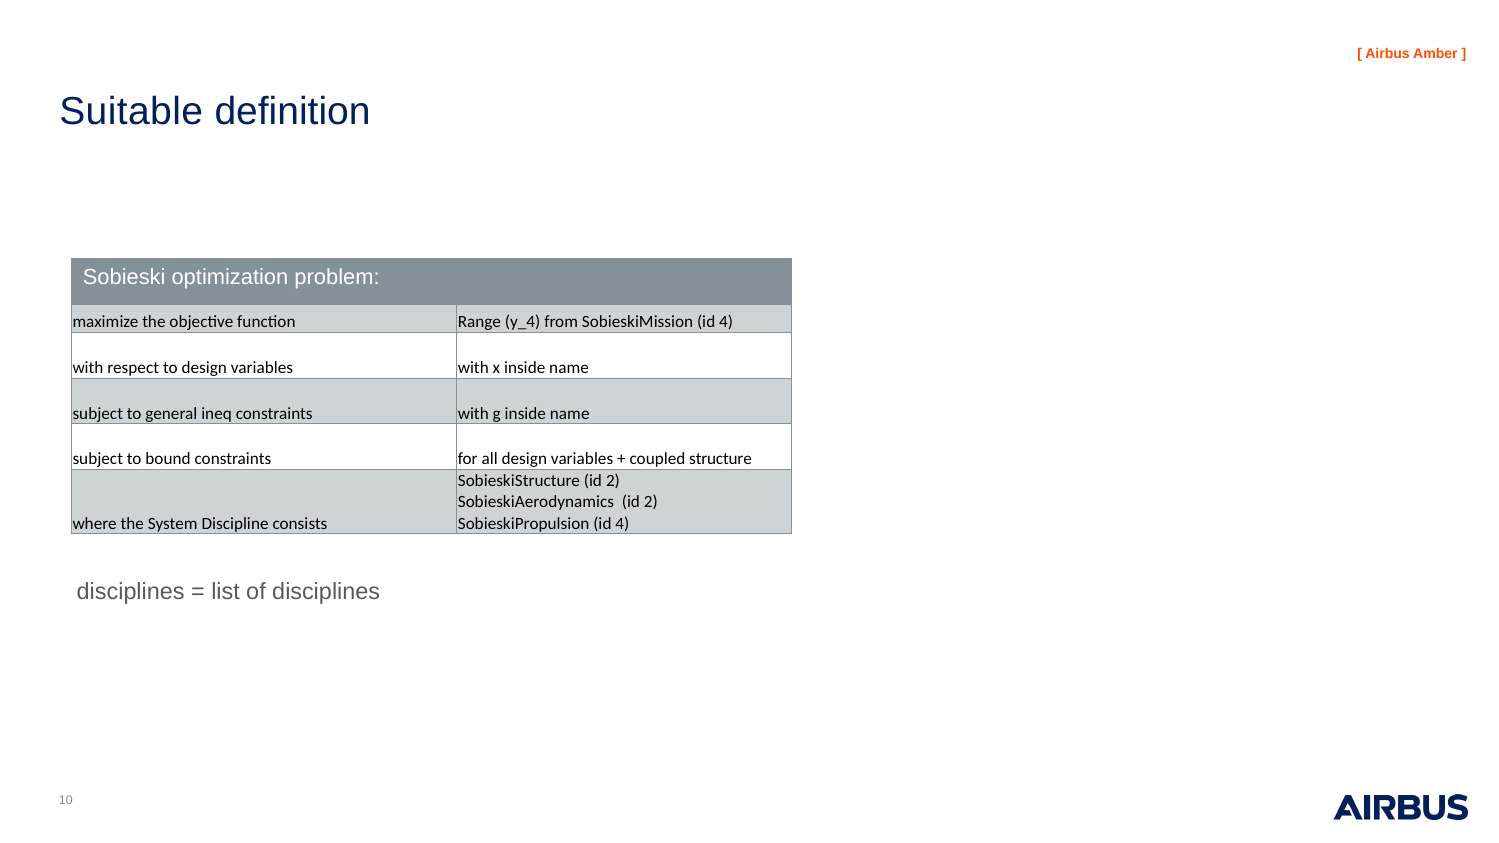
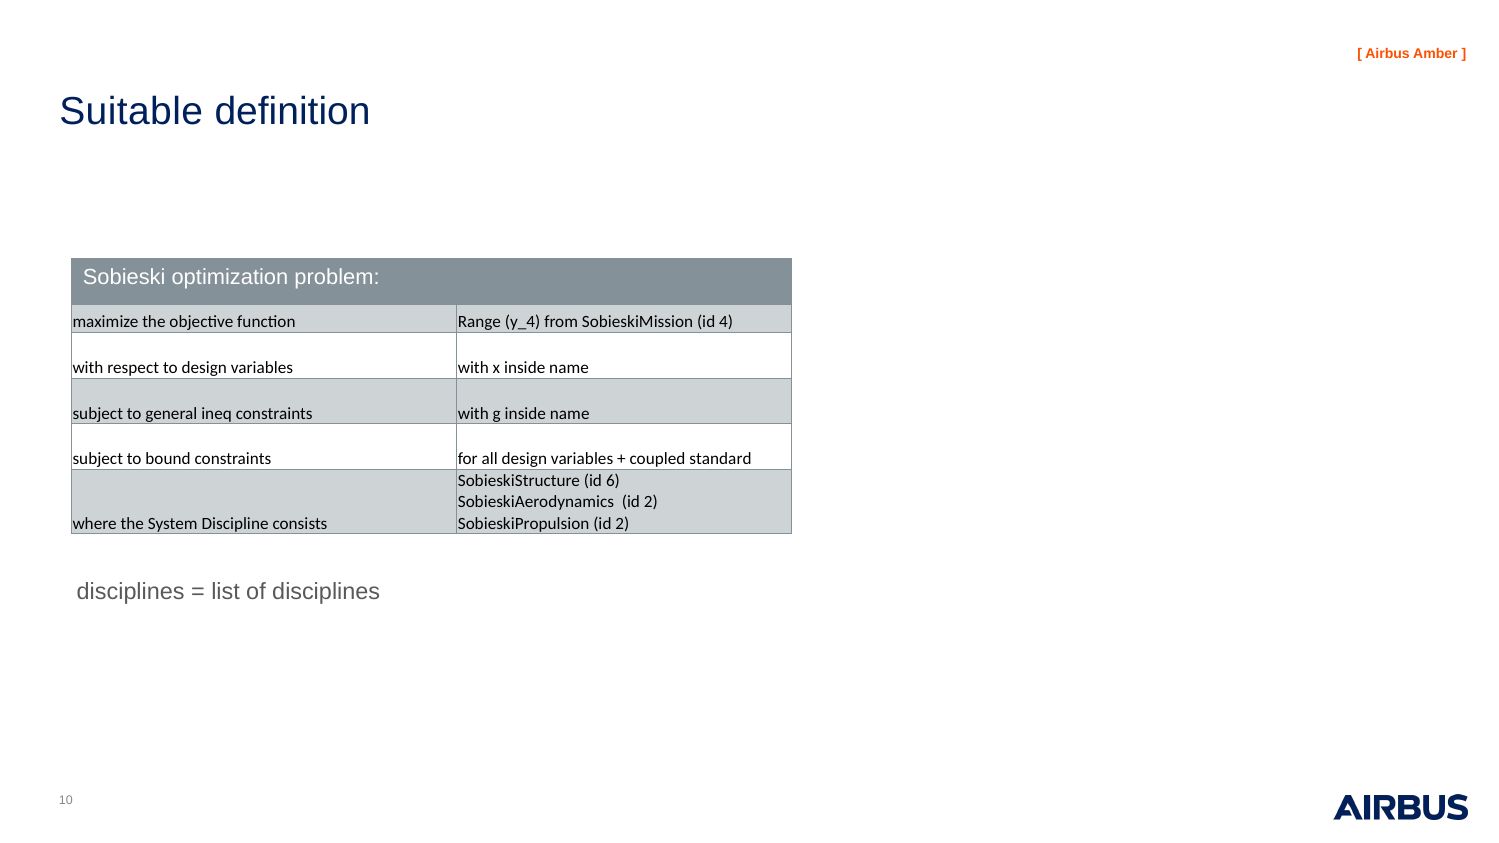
structure: structure -> standard
SobieskiStructure id 2: 2 -> 6
SobieskiPropulsion id 4: 4 -> 2
